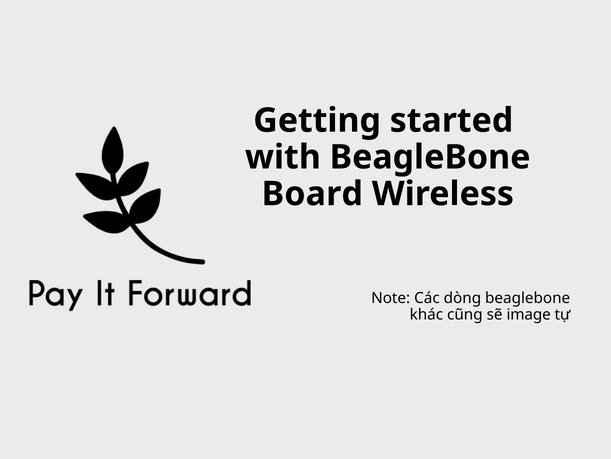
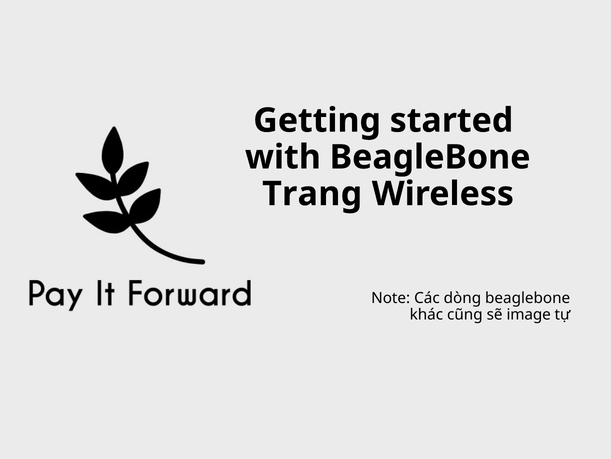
Board: Board -> Trang
